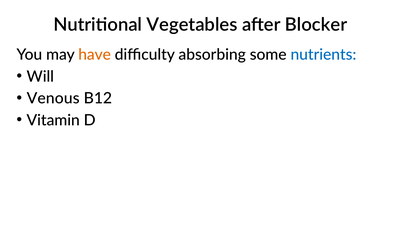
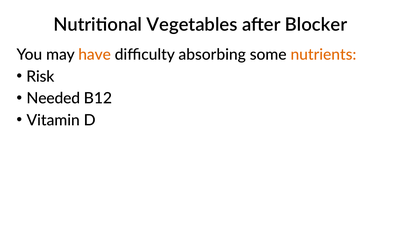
nutrients colour: blue -> orange
Will: Will -> Risk
Venous: Venous -> Needed
